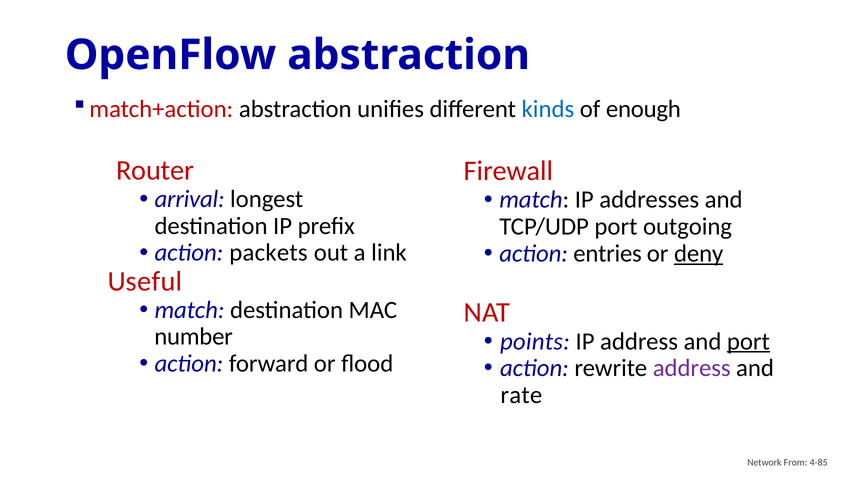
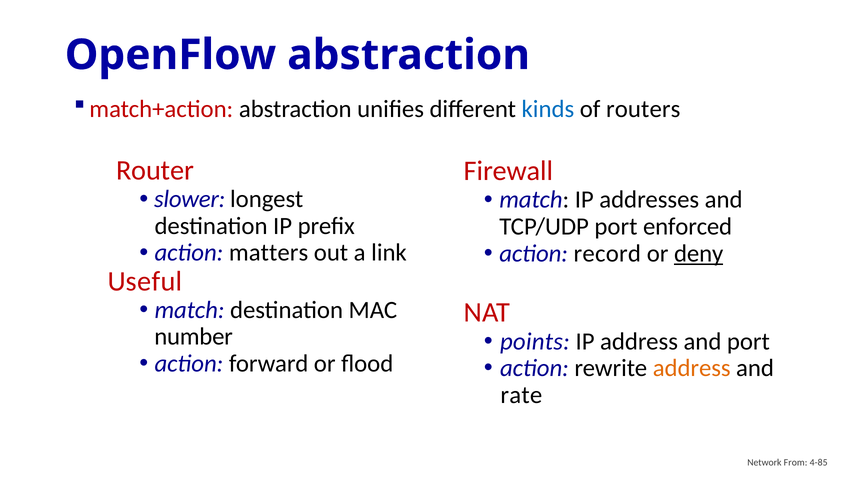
enough: enough -> routers
arrival: arrival -> slower
outgoing: outgoing -> enforced
packets: packets -> matters
entries: entries -> record
port at (748, 341) underline: present -> none
address at (692, 368) colour: purple -> orange
